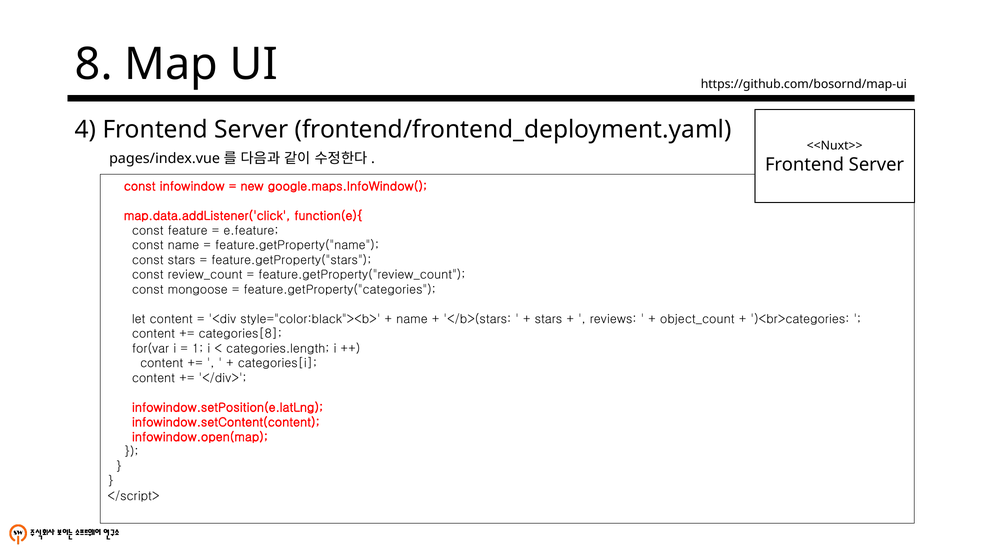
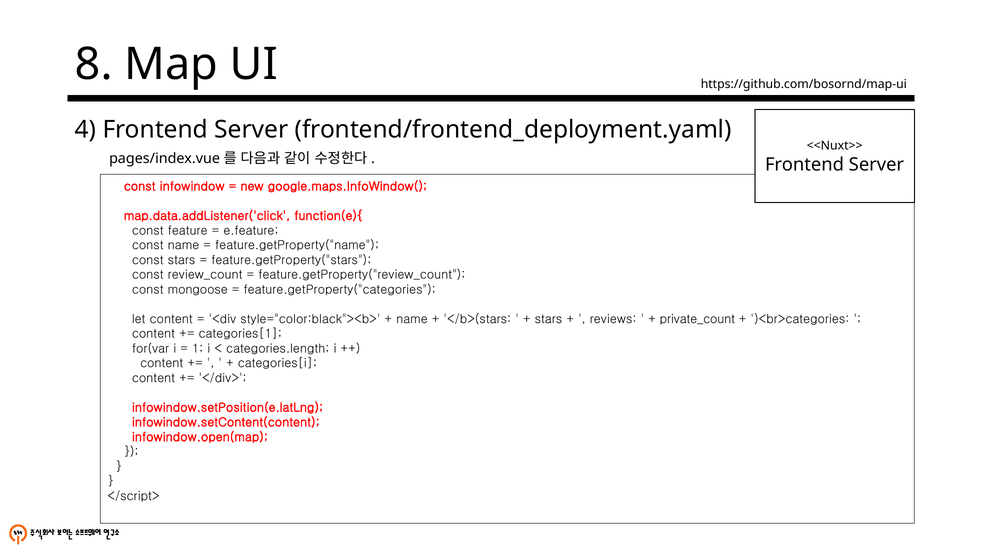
object_count: object_count -> private_count
categories[8: categories[8 -> categories[1
